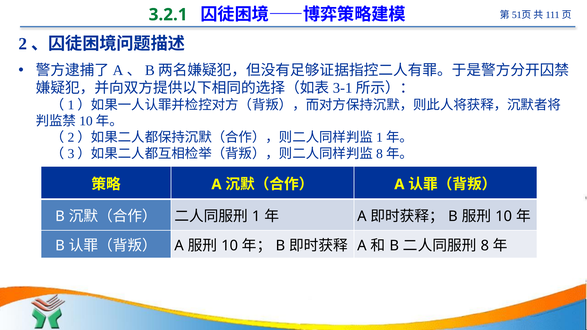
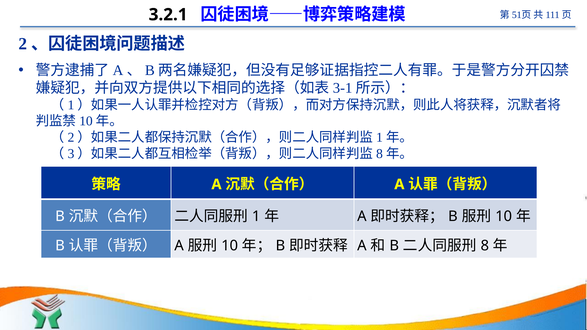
3.2.1 colour: green -> black
